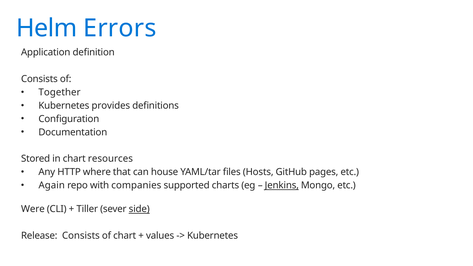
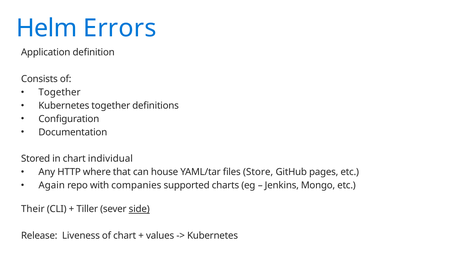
Kubernetes provides: provides -> together
resources: resources -> individual
Hosts: Hosts -> Store
Jenkins underline: present -> none
Were: Were -> Their
Release Consists: Consists -> Liveness
